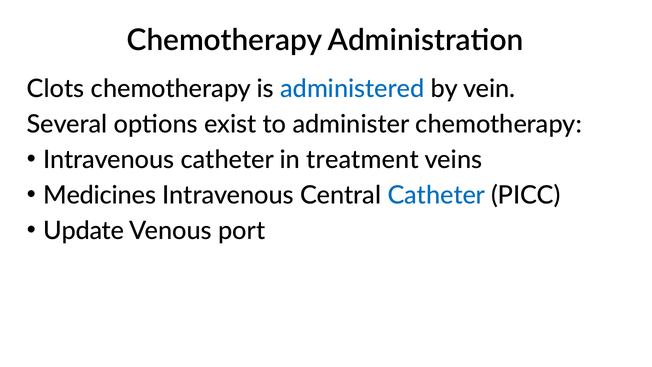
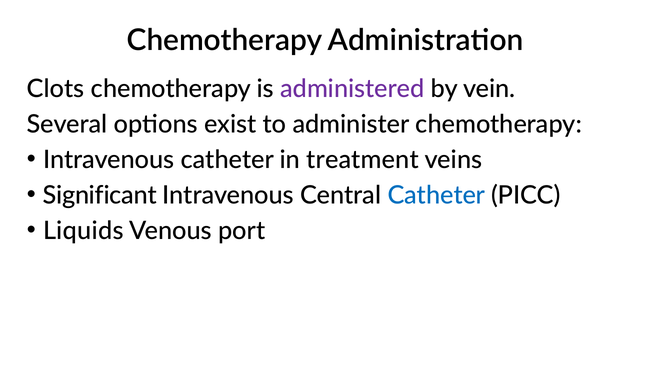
administered colour: blue -> purple
Medicines: Medicines -> Significant
Update: Update -> Liquids
